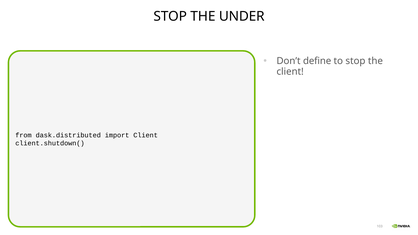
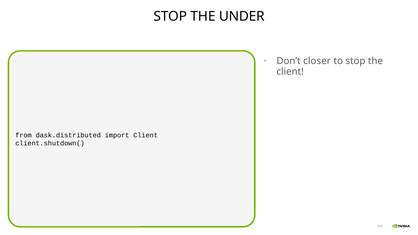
define: define -> closer
